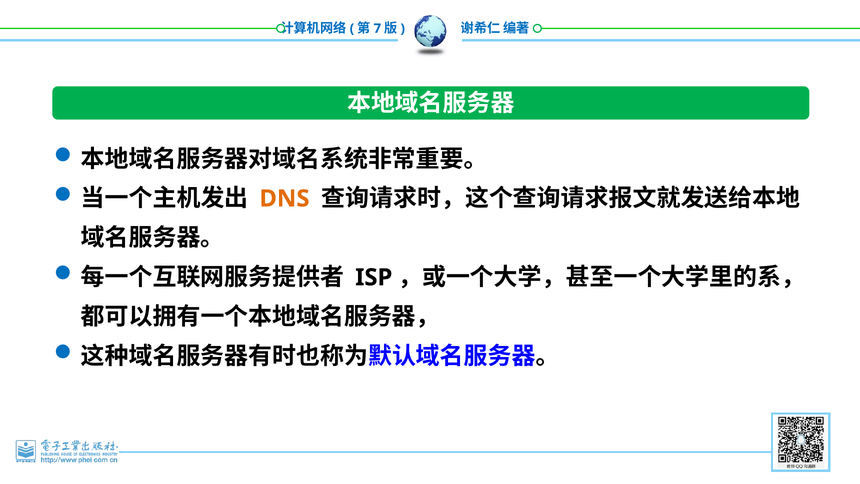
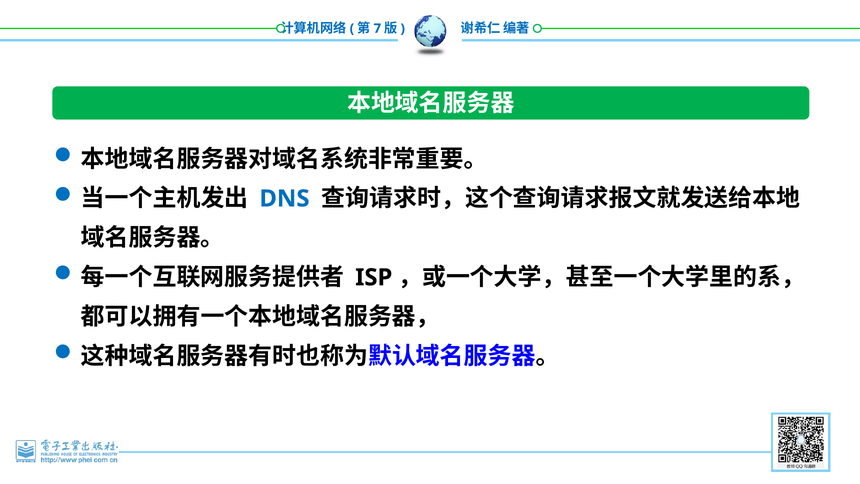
DNS colour: orange -> blue
